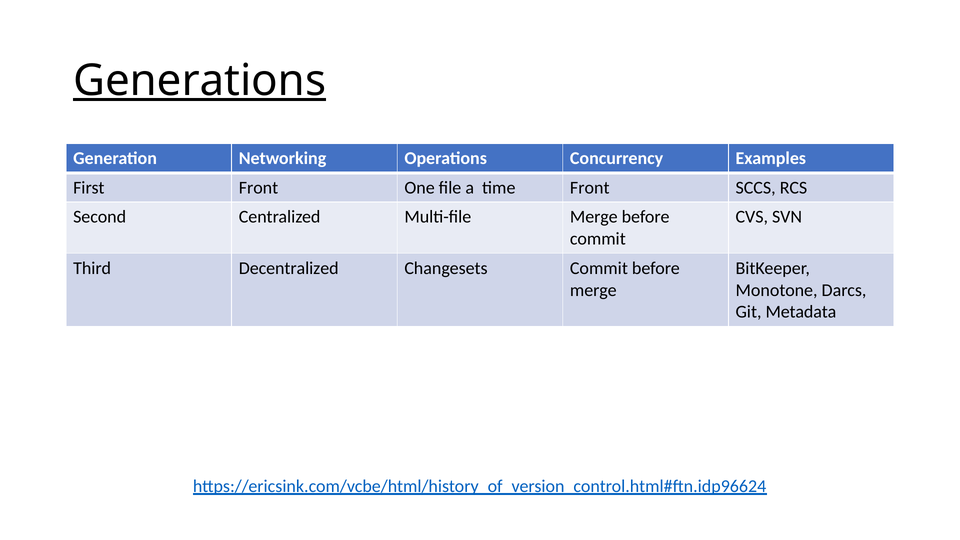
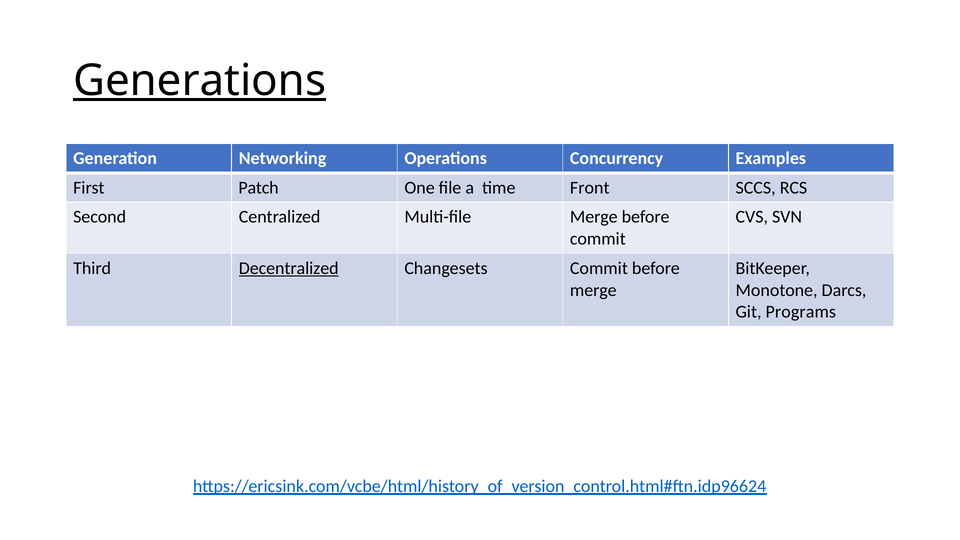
First Front: Front -> Patch
Decentralized underline: none -> present
Metadata: Metadata -> Programs
